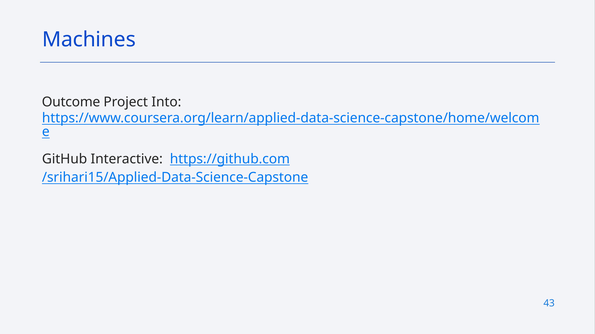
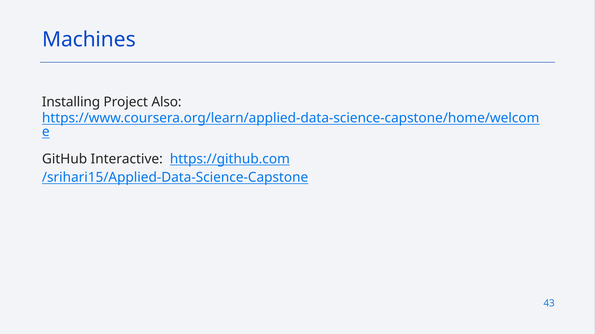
Outcome: Outcome -> Installing
Into: Into -> Also
